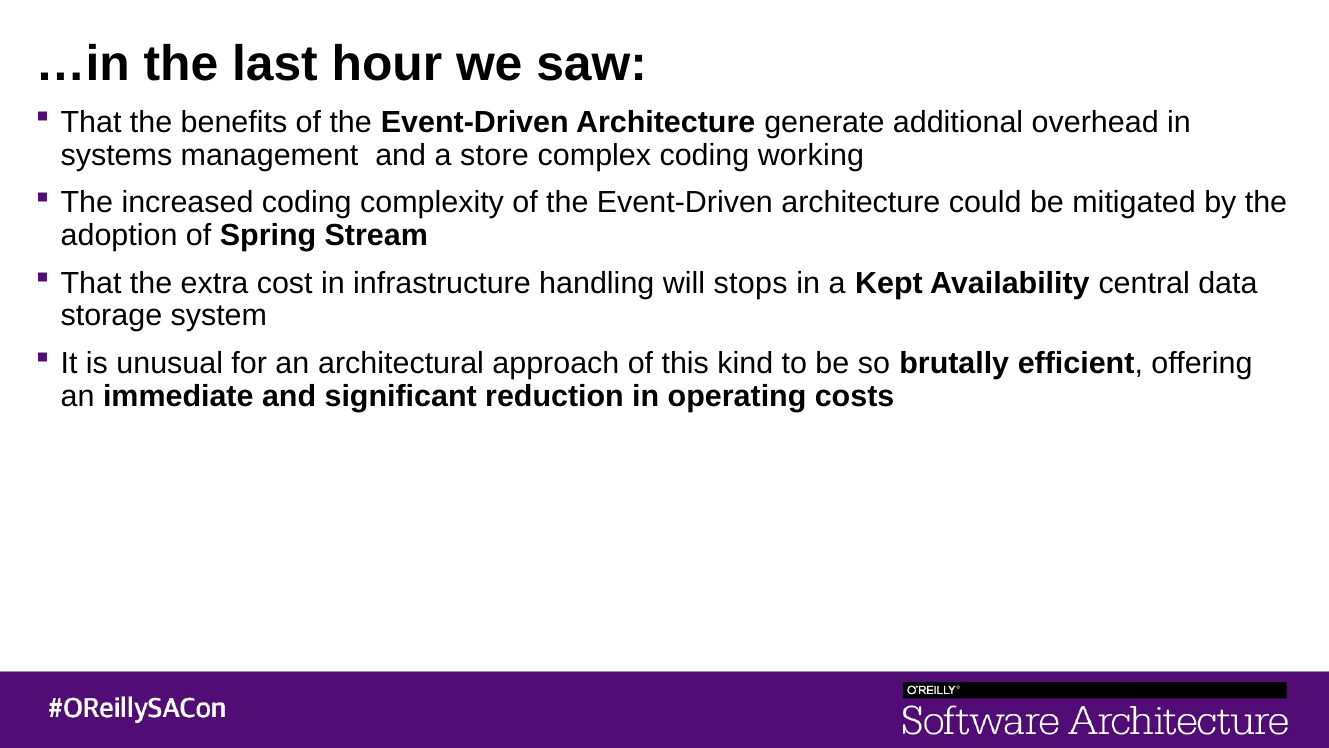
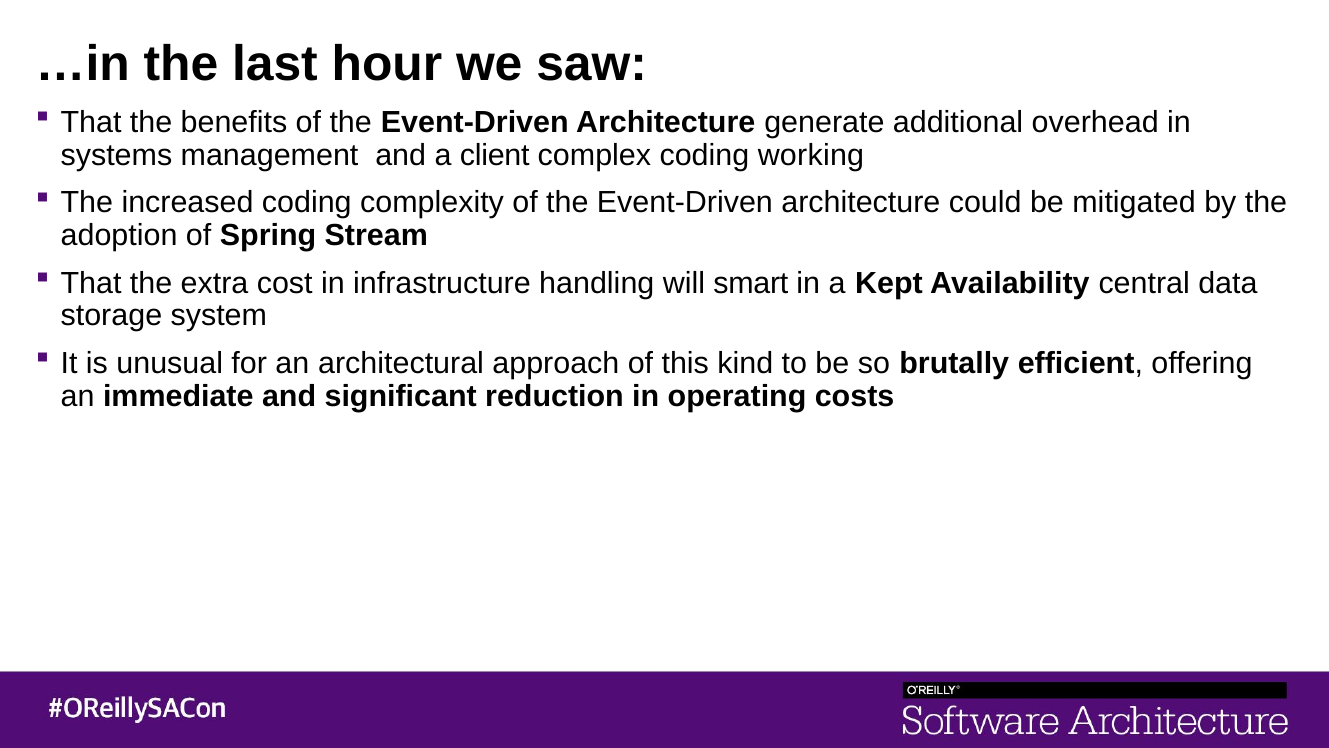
store: store -> client
stops: stops -> smart
